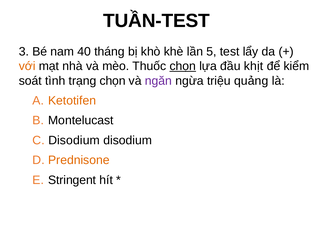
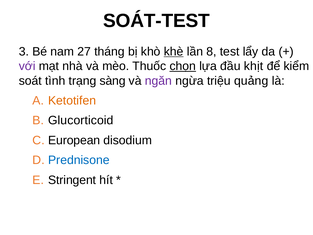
TUẦN-TEST: TUẦN-TEST -> SOÁT-TEST
40: 40 -> 27
khè underline: none -> present
5: 5 -> 8
với colour: orange -> purple
trạng chọn: chọn -> sàng
Montelucast: Montelucast -> Glucorticoid
Disodium at (74, 140): Disodium -> European
Prednisone colour: orange -> blue
